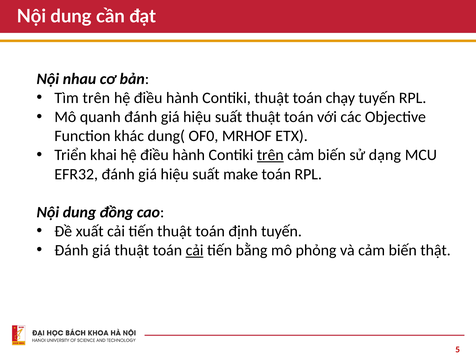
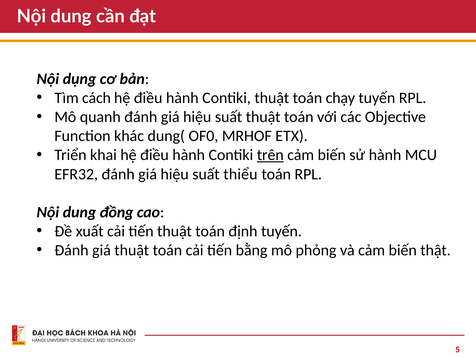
nhau: nhau -> dụng
Tìm trên: trên -> cách
sử dạng: dạng -> hành
make: make -> thiểu
cải at (195, 250) underline: present -> none
